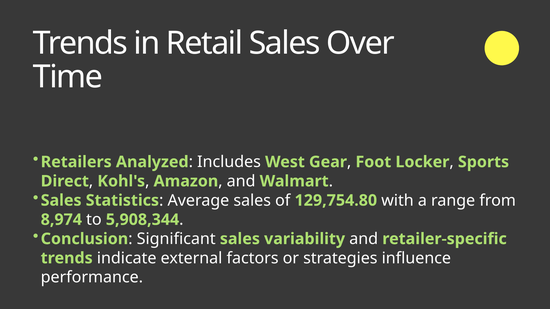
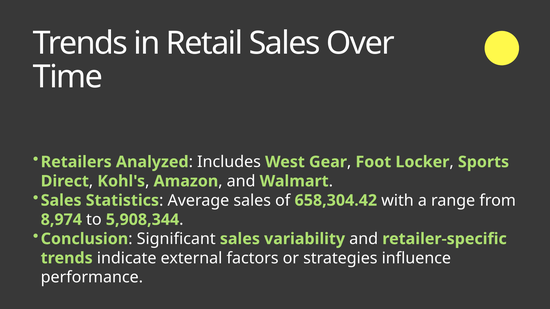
129,754.80: 129,754.80 -> 658,304.42
